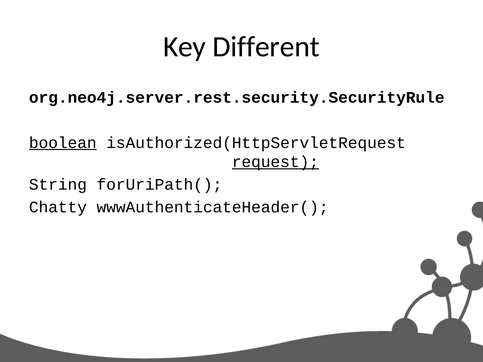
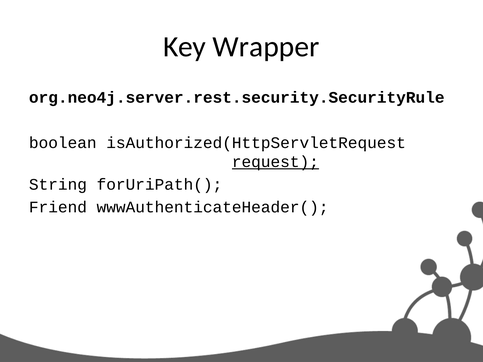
Different: Different -> Wrapper
boolean underline: present -> none
Chatty: Chatty -> Friend
